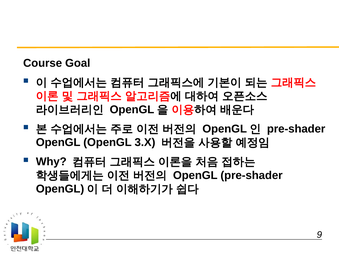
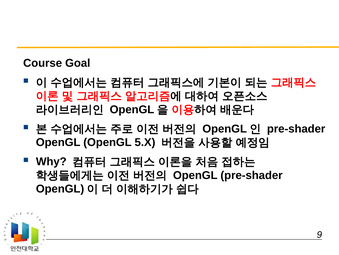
3.X: 3.X -> 5.X
